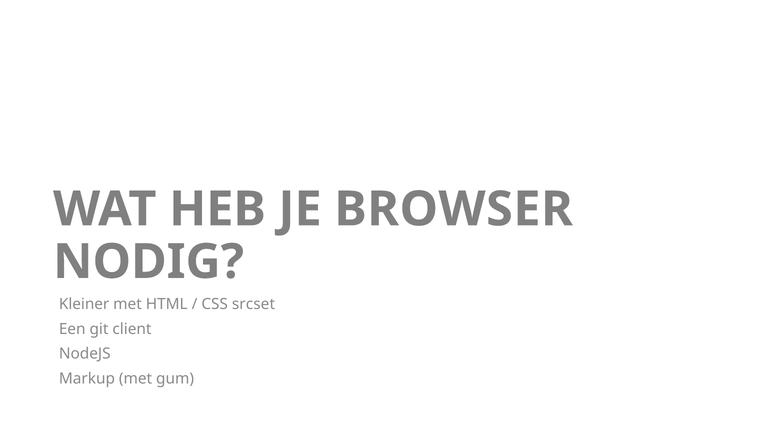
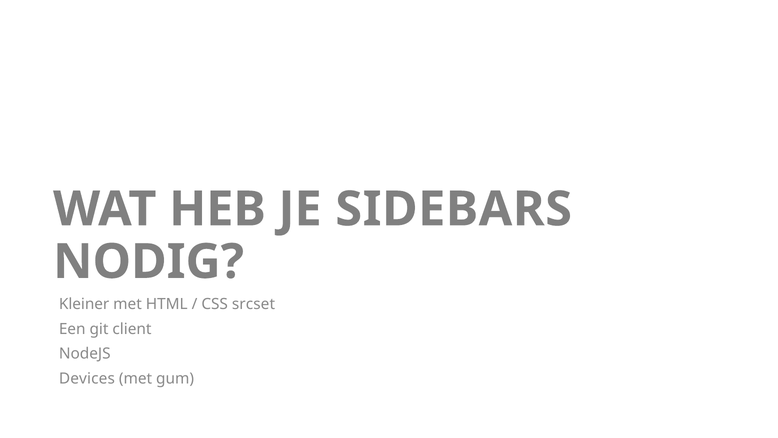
BROWSER: BROWSER -> SIDEBARS
Markup: Markup -> Devices
